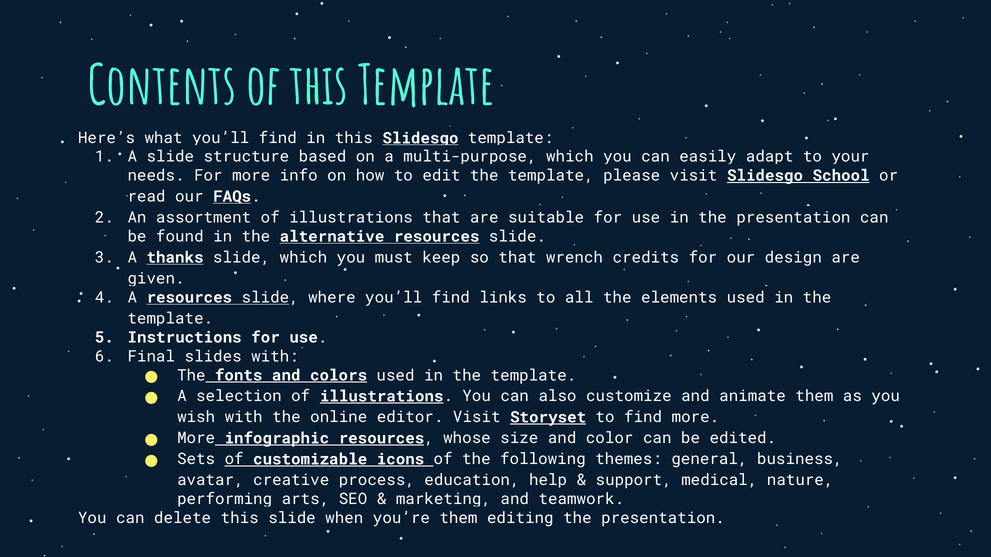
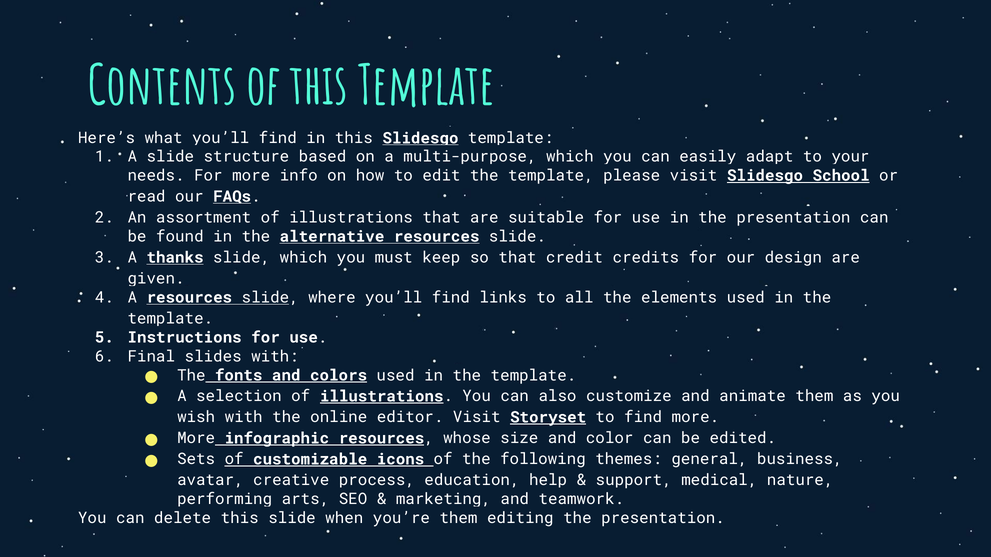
wrench: wrench -> credit
